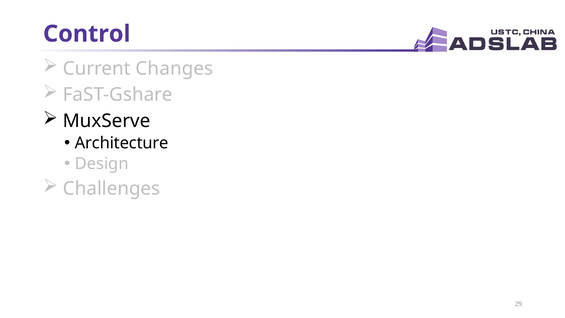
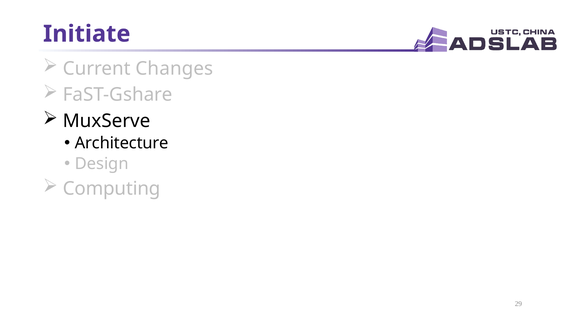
Control: Control -> Initiate
Challenges: Challenges -> Computing
